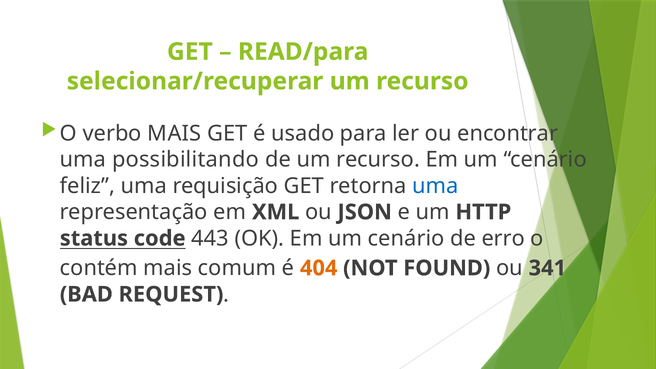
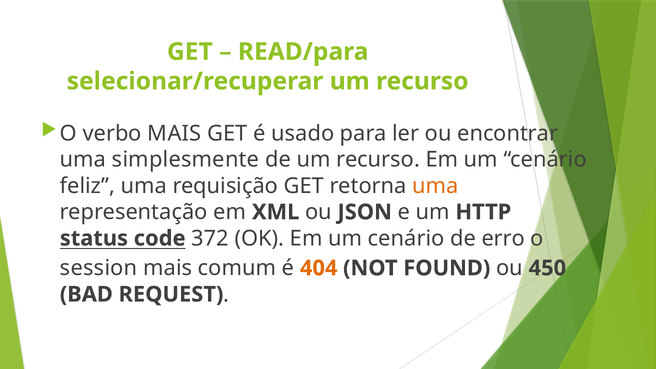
possibilitando: possibilitando -> simplesmente
uma at (435, 186) colour: blue -> orange
443: 443 -> 372
contém: contém -> session
341: 341 -> 450
